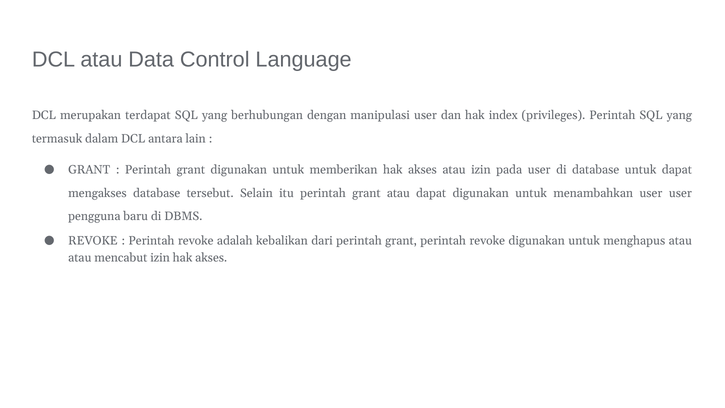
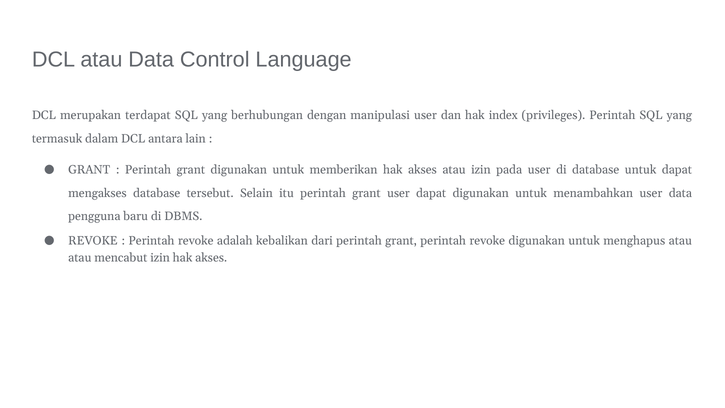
grant atau: atau -> user
user user: user -> data
